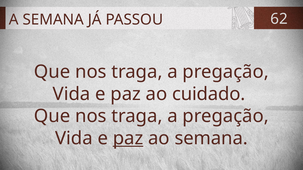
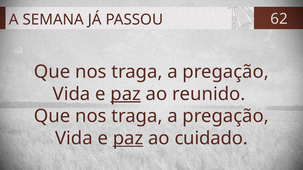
paz at (126, 94) underline: none -> present
cuidado: cuidado -> reunido
ao semana: semana -> cuidado
